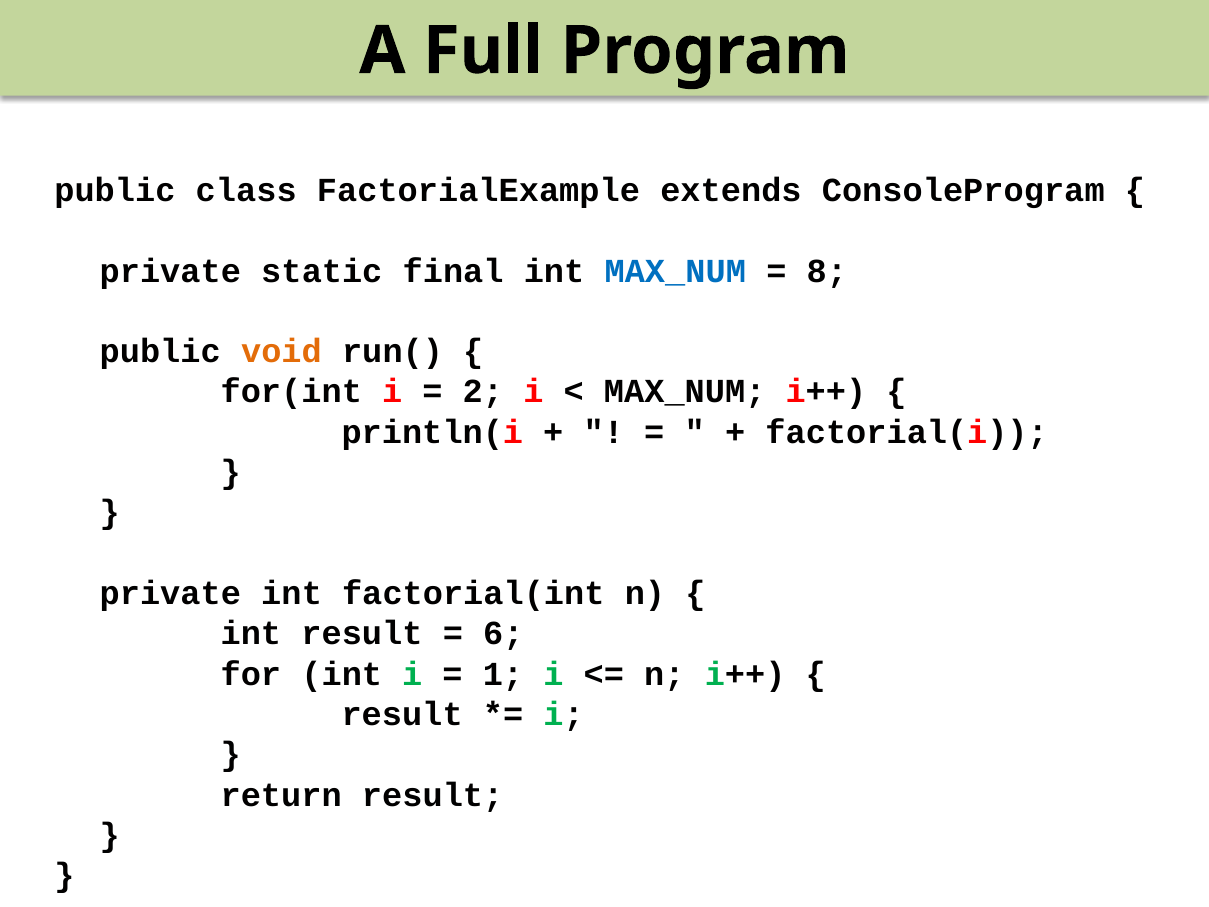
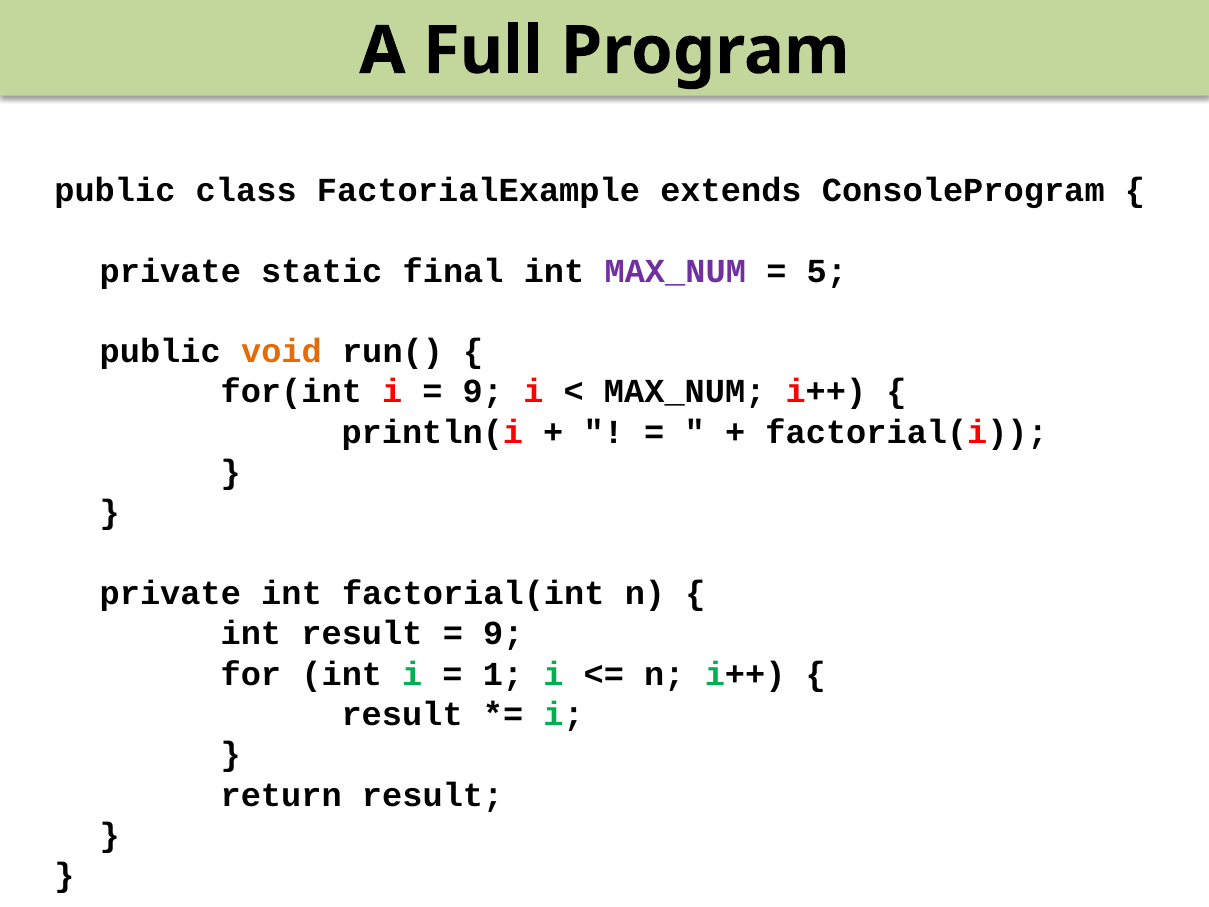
MAX_NUM at (675, 271) colour: blue -> purple
8: 8 -> 5
2 at (483, 392): 2 -> 9
6 at (503, 634): 6 -> 9
